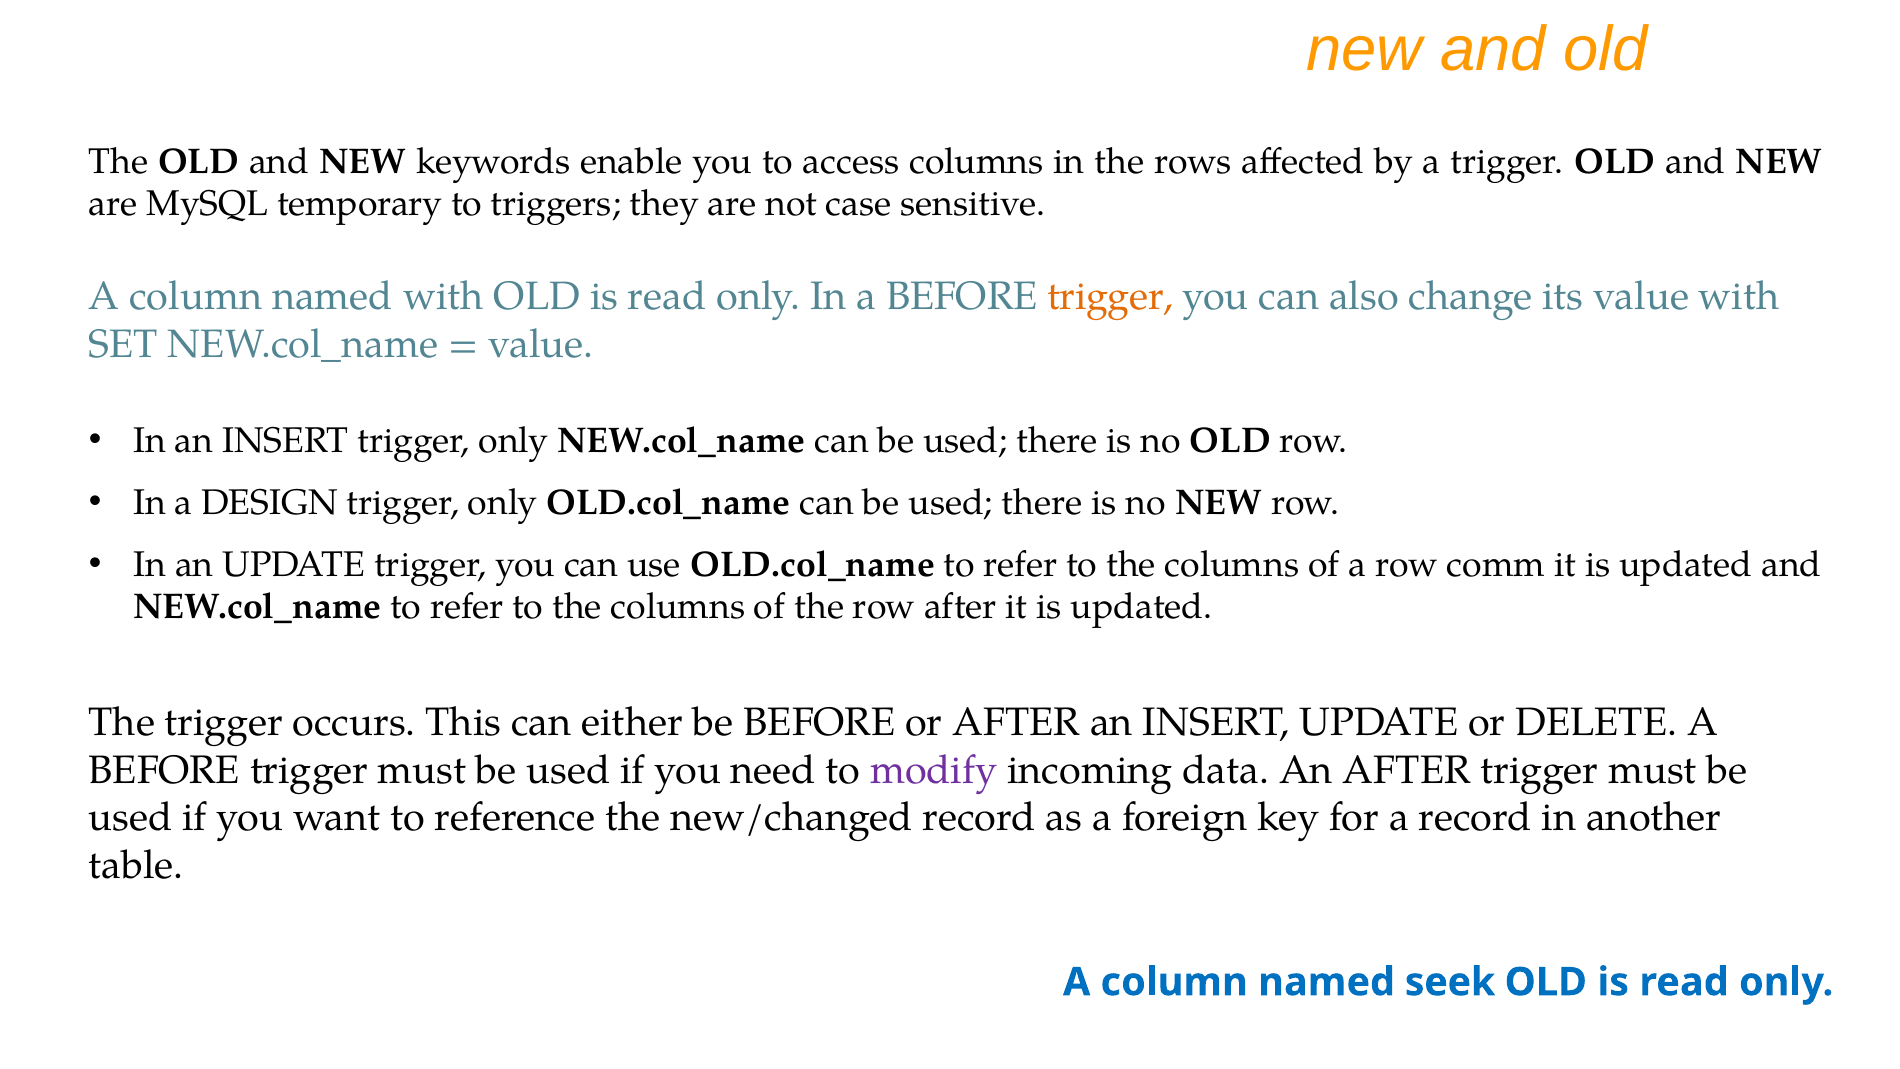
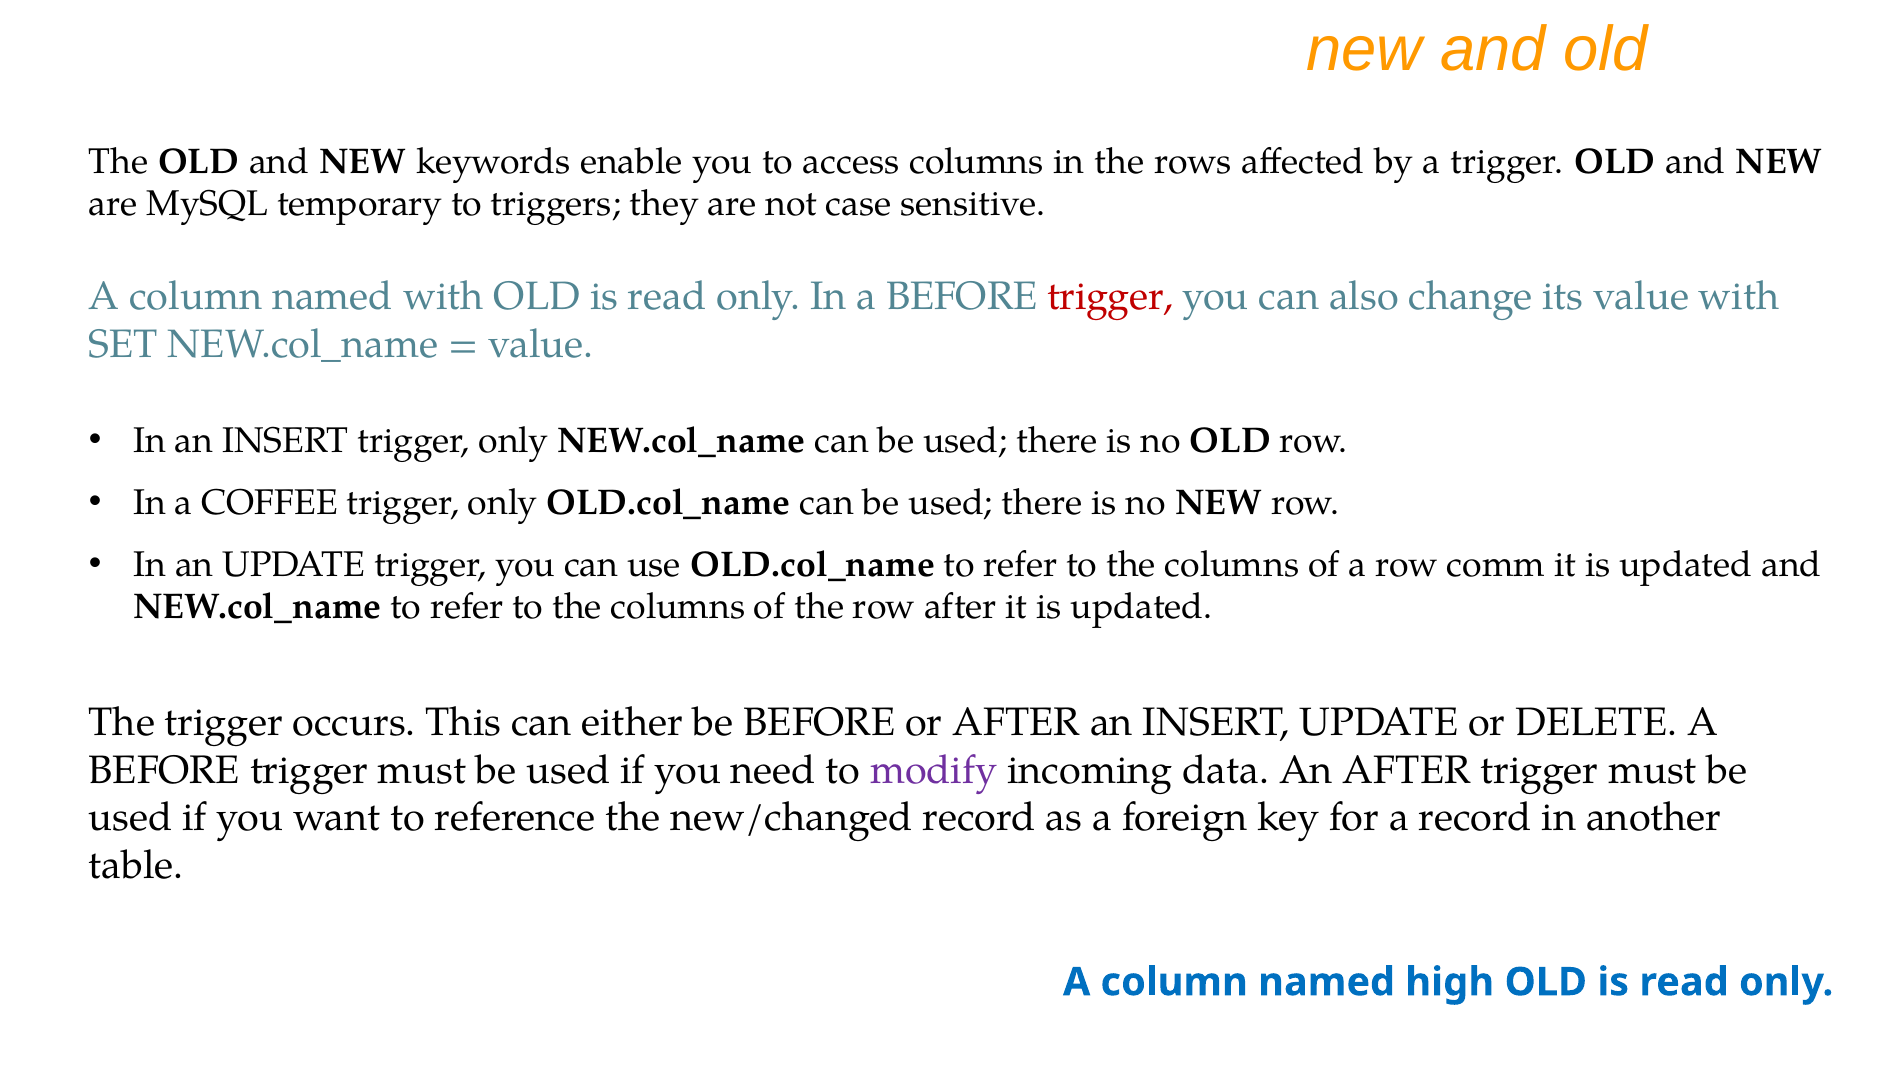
trigger at (1110, 297) colour: orange -> red
DESIGN: DESIGN -> COFFEE
seek: seek -> high
